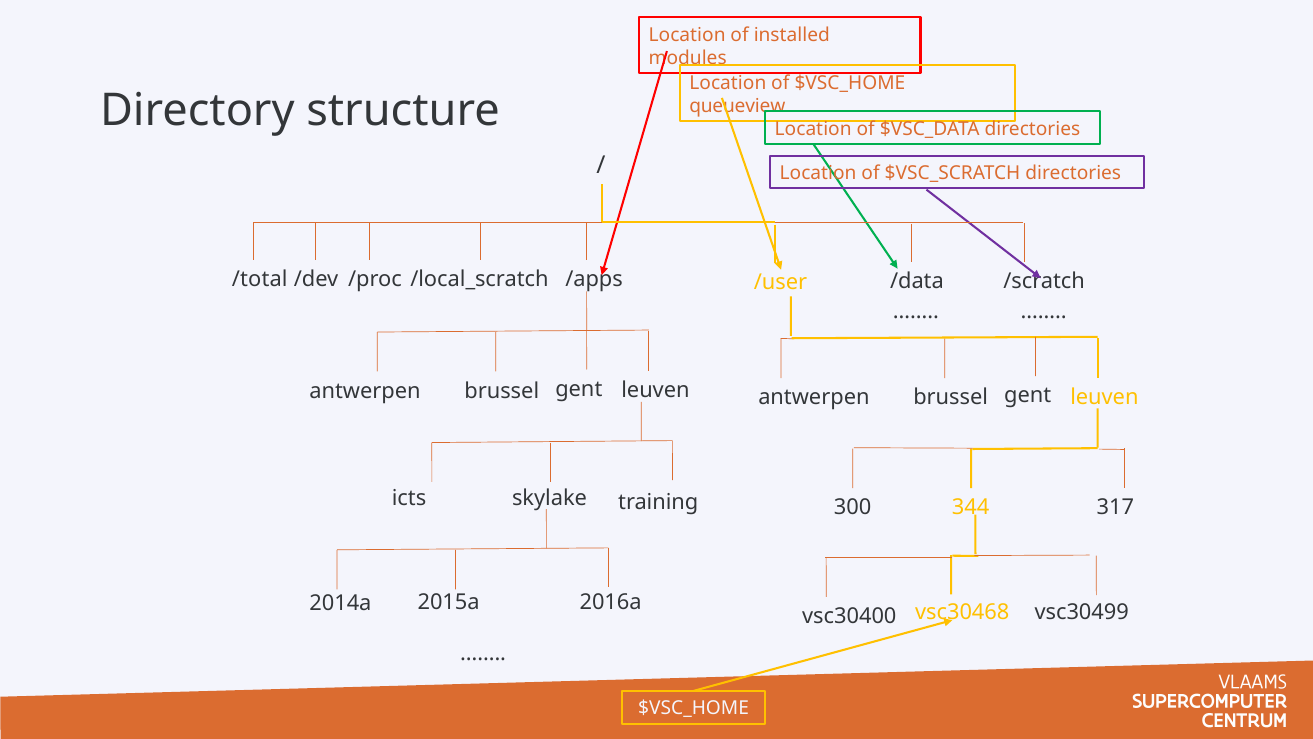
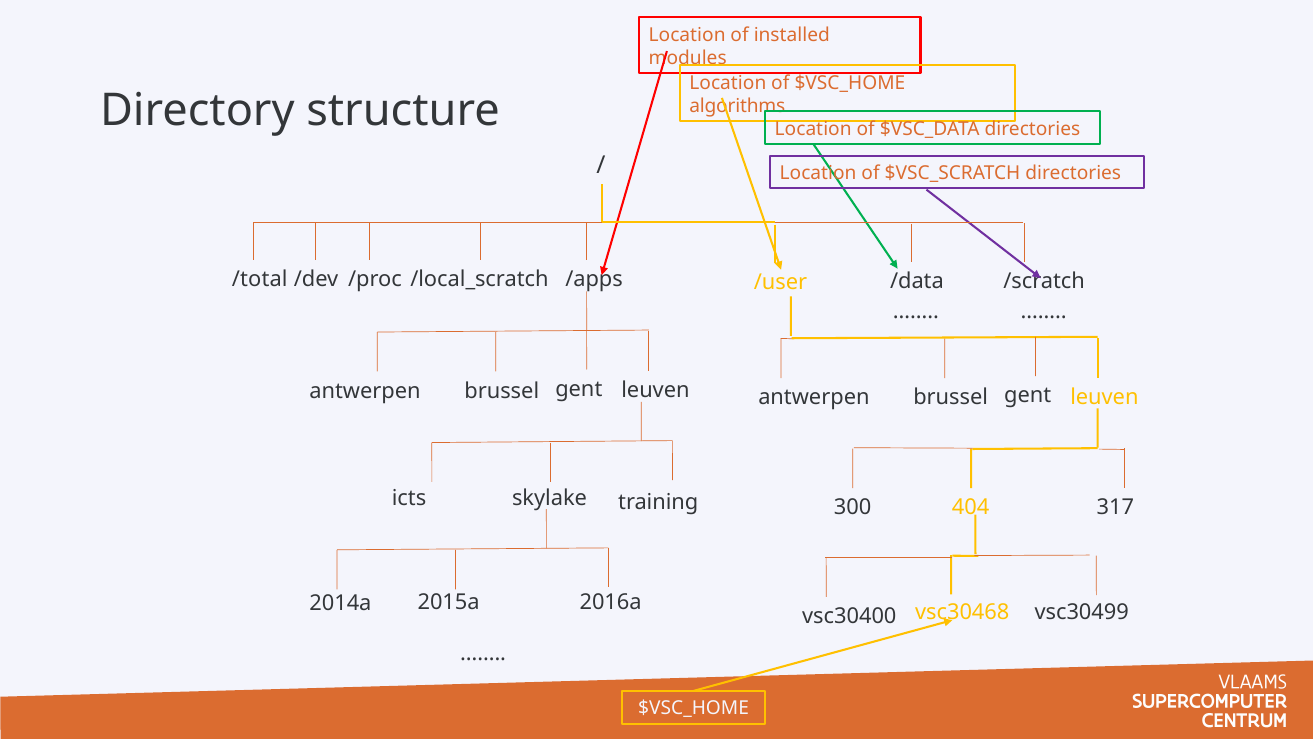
queueview: queueview -> algorithms
344: 344 -> 404
